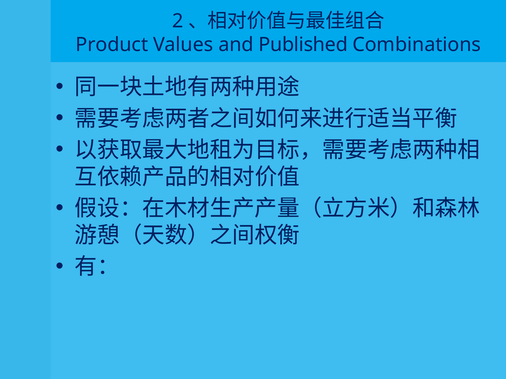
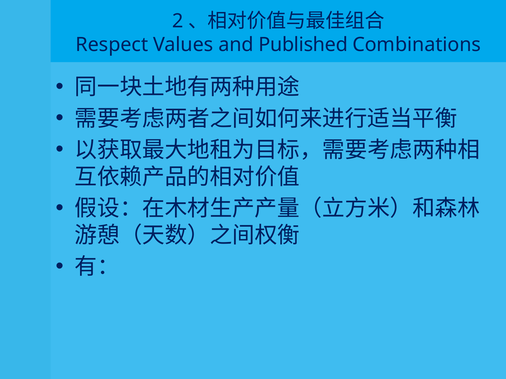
Product: Product -> Respect
